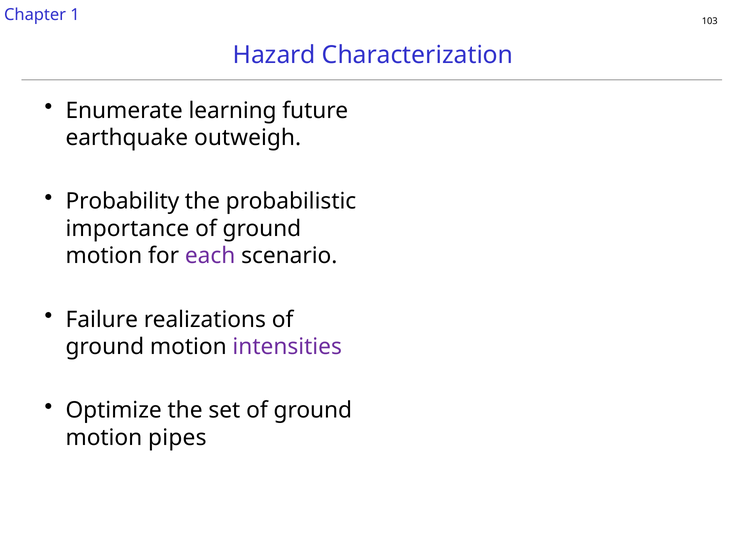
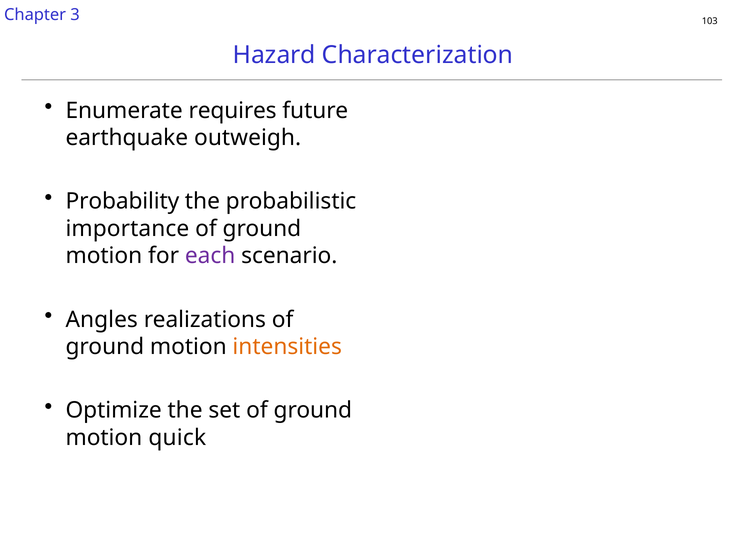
1: 1 -> 3
learning: learning -> requires
Failure: Failure -> Angles
intensities colour: purple -> orange
pipes: pipes -> quick
